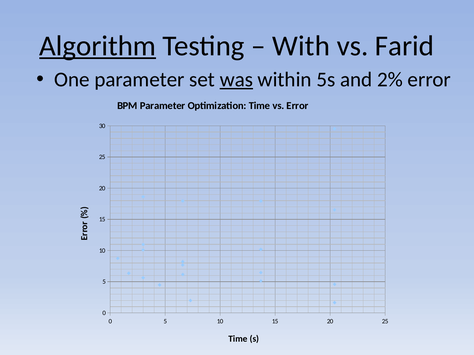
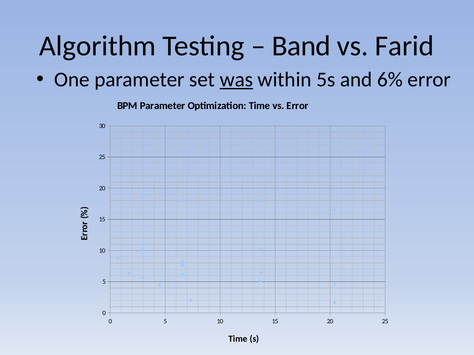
Algorithm underline: present -> none
With: With -> Band
2%: 2% -> 6%
